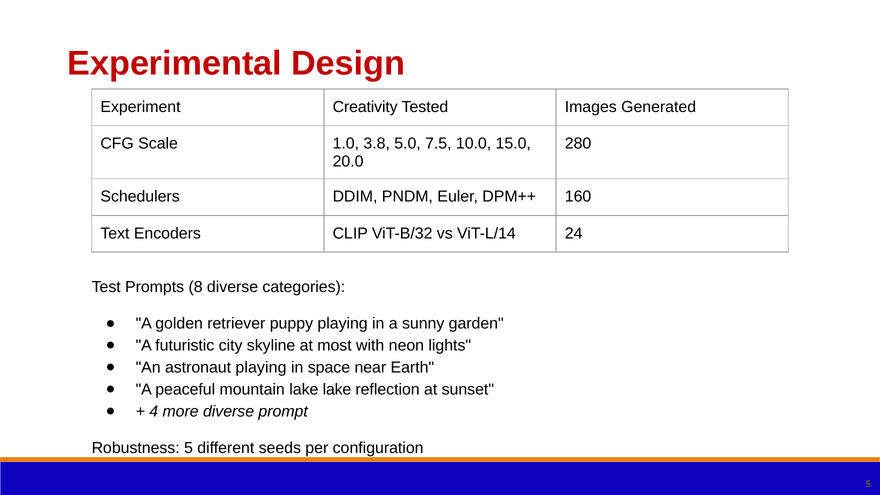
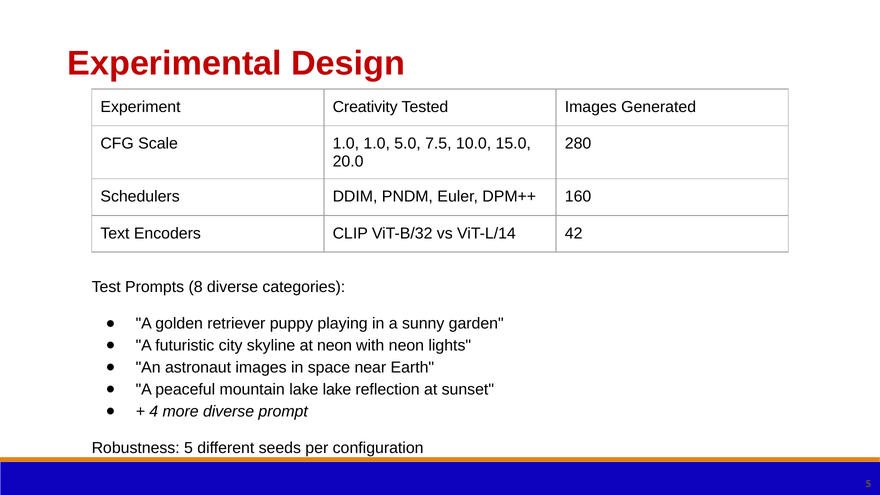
1.0 3.8: 3.8 -> 1.0
24: 24 -> 42
at most: most -> neon
astronaut playing: playing -> images
